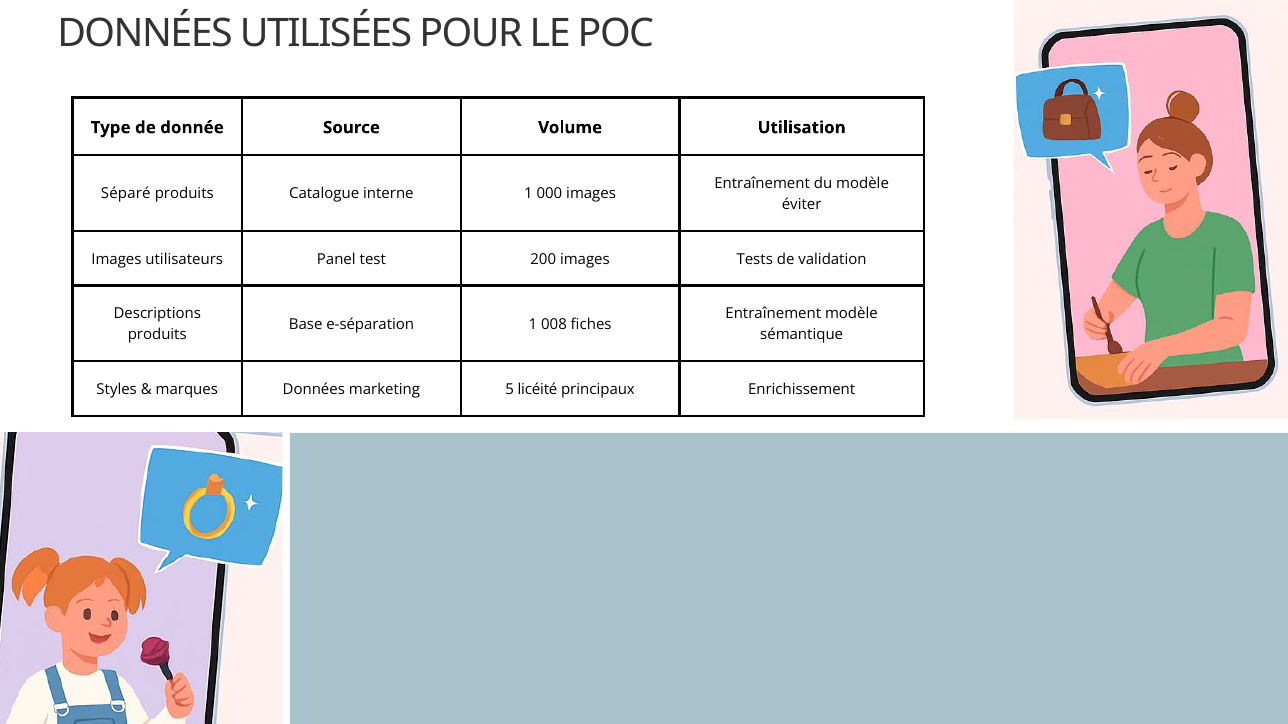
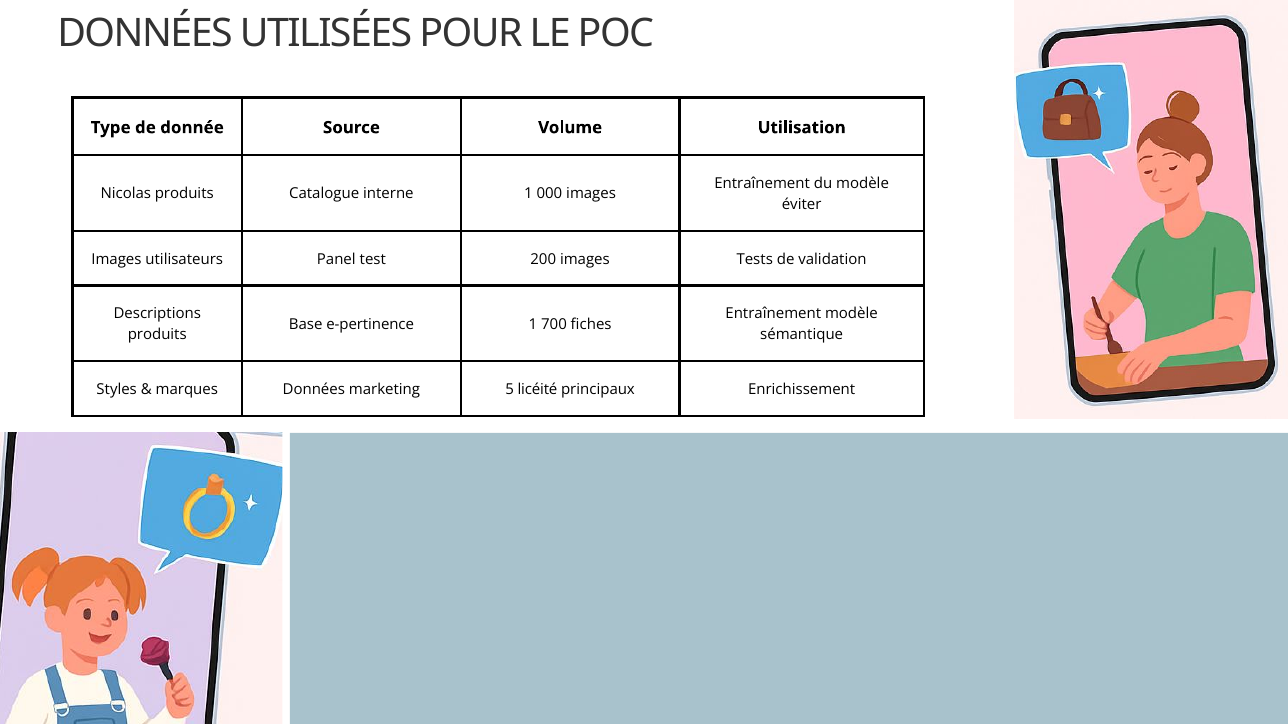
Séparé: Séparé -> Nicolas
e-séparation: e-séparation -> e-pertinence
008: 008 -> 700
